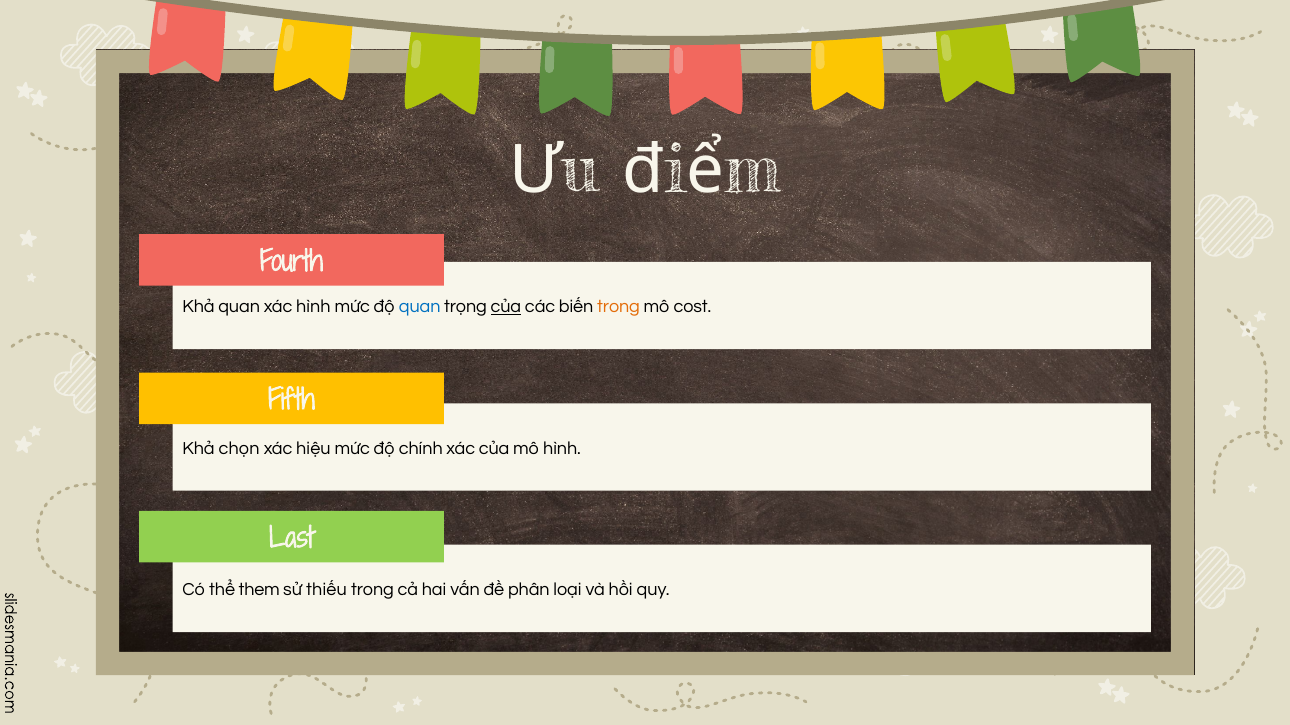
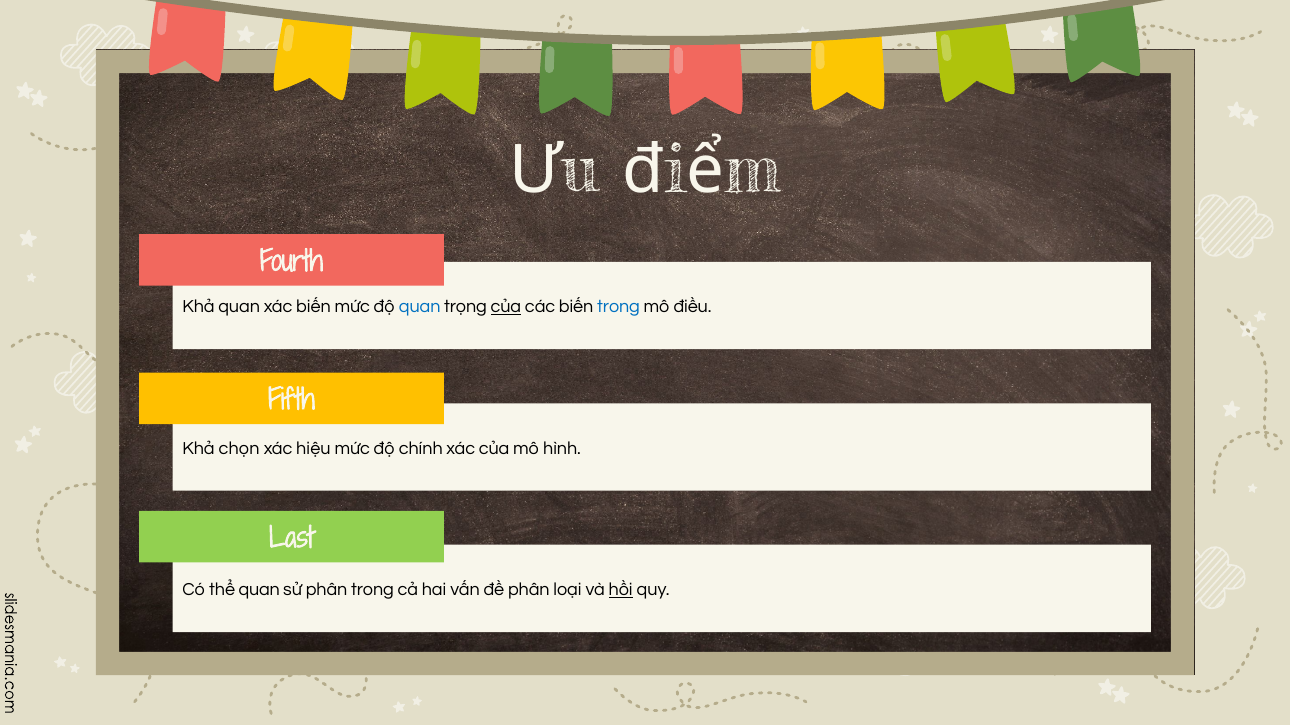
xác hình: hình -> biến
trong at (619, 307) colour: orange -> blue
cost: cost -> điều
thể them: them -> quan
sử thiếu: thiếu -> phân
hồi underline: none -> present
